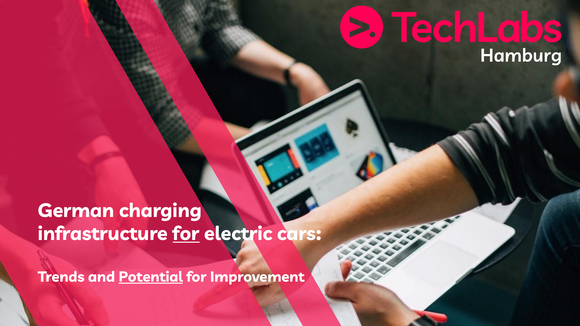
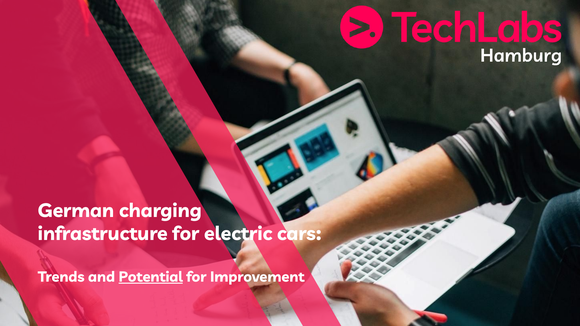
for at (186, 234) underline: present -> none
